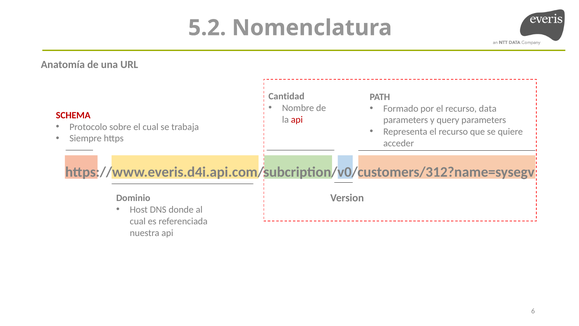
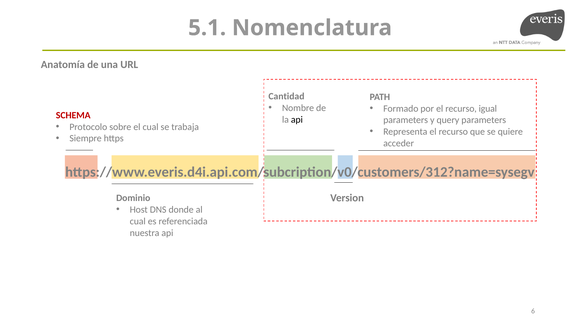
5.2: 5.2 -> 5.1
data: data -> igual
api at (297, 120) colour: red -> black
